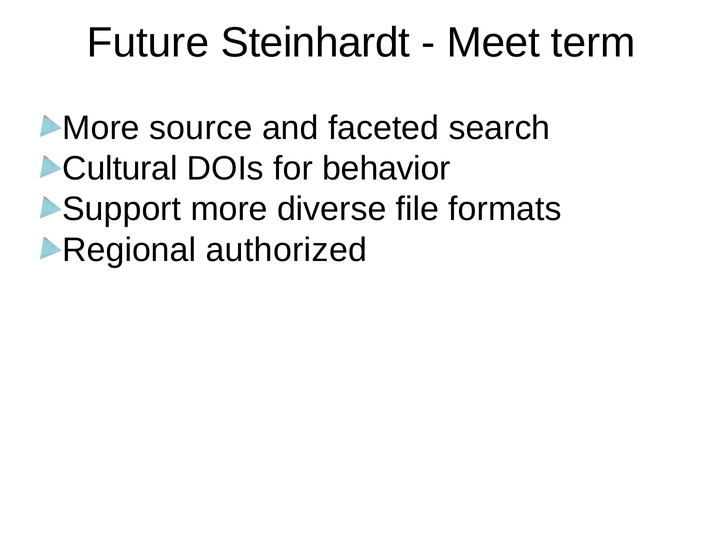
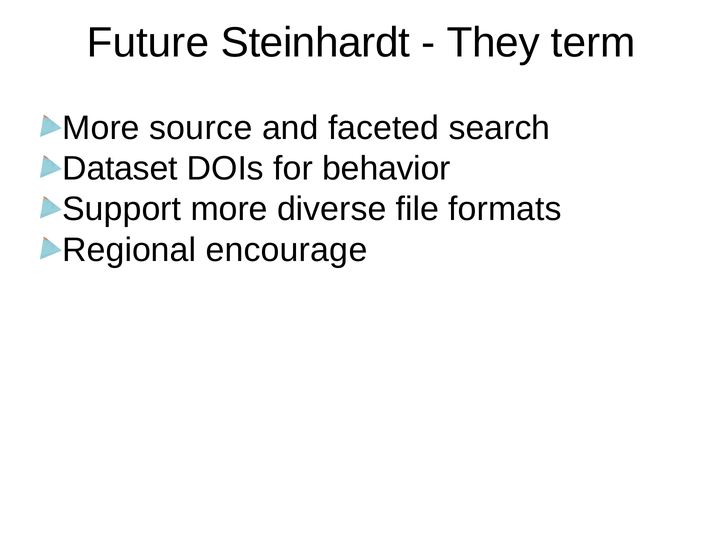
Meet: Meet -> They
Cultural: Cultural -> Dataset
authorized: authorized -> encourage
